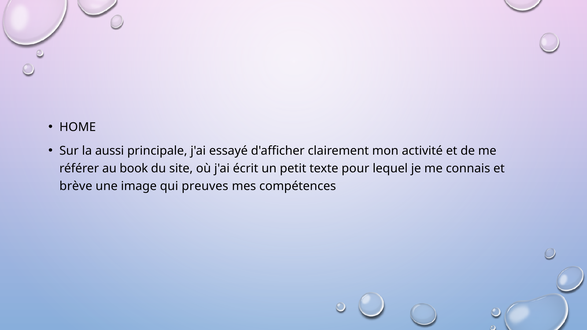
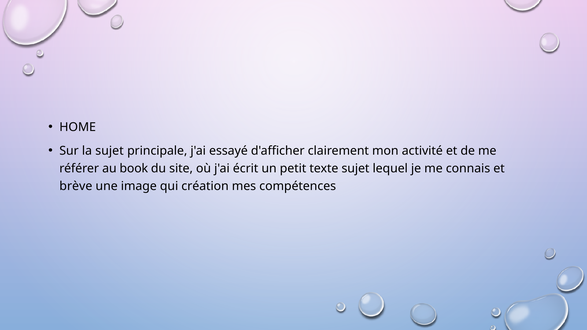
la aussi: aussi -> sujet
texte pour: pour -> sujet
preuves: preuves -> création
